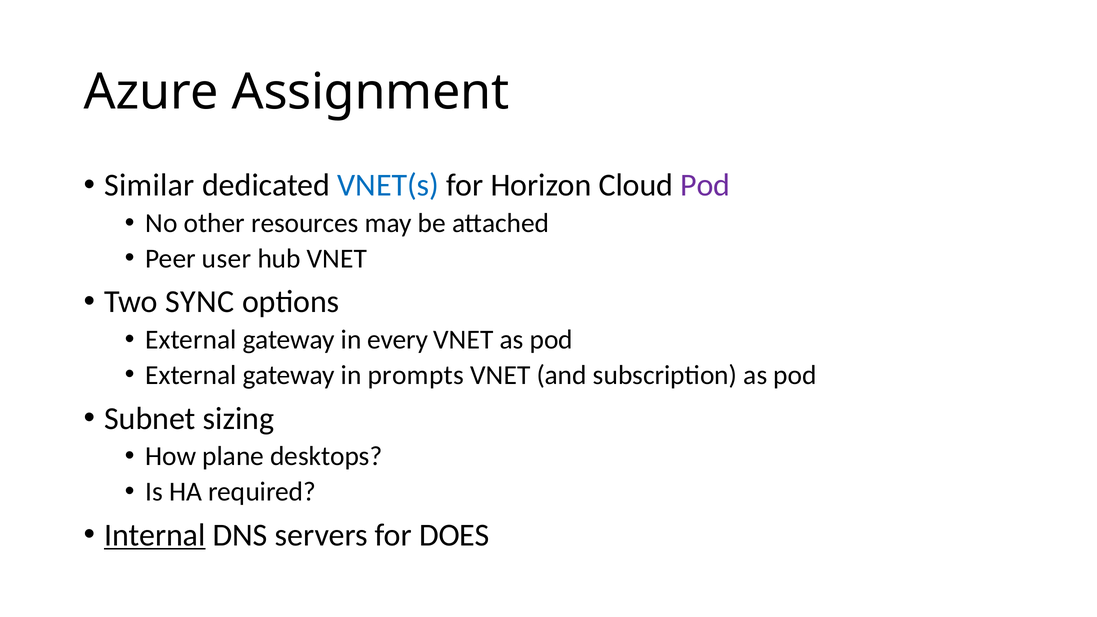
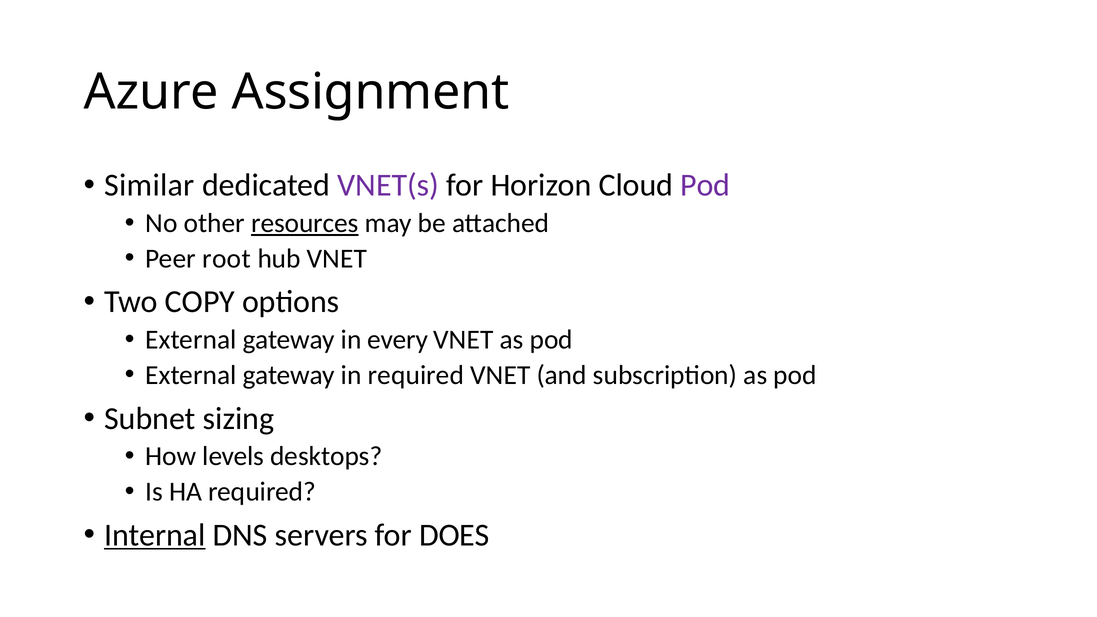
VNET(s colour: blue -> purple
resources underline: none -> present
user: user -> root
SYNC: SYNC -> COPY
in prompts: prompts -> required
plane: plane -> levels
